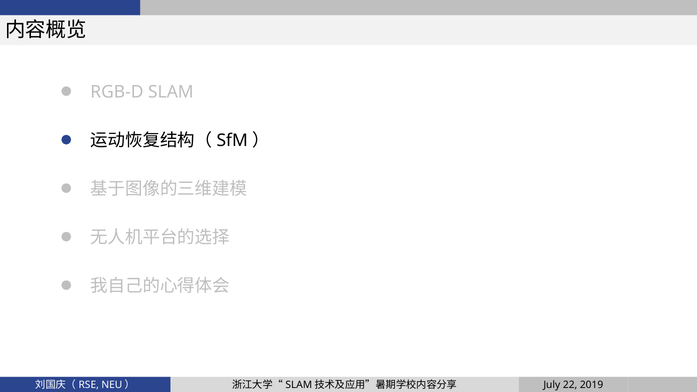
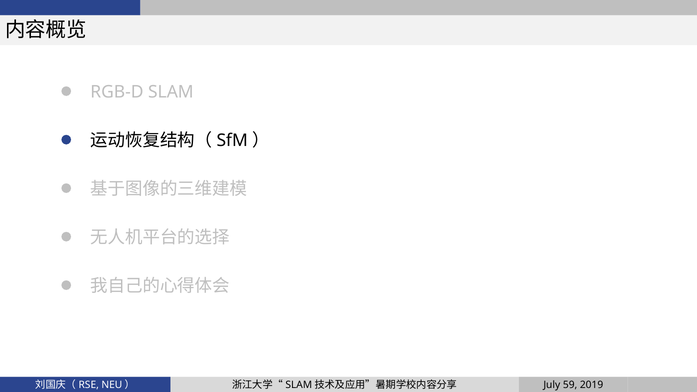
22: 22 -> 59
